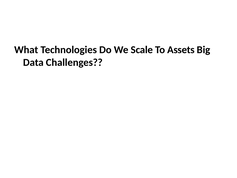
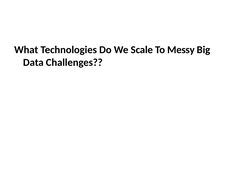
Assets: Assets -> Messy
